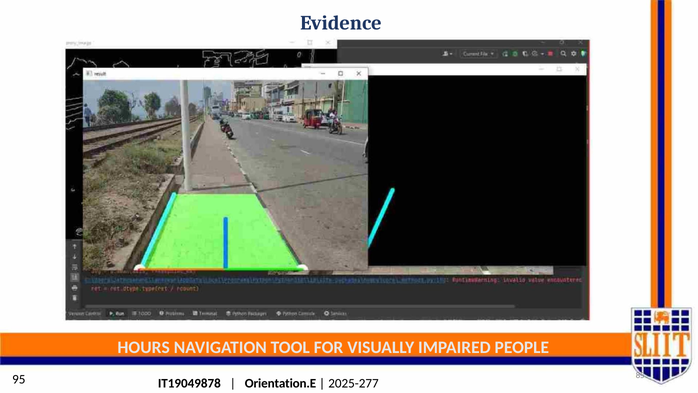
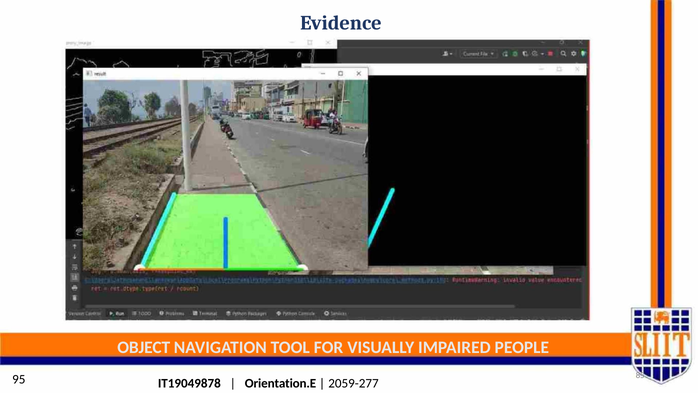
HOURS: HOURS -> OBJECT
2025-277: 2025-277 -> 2059-277
